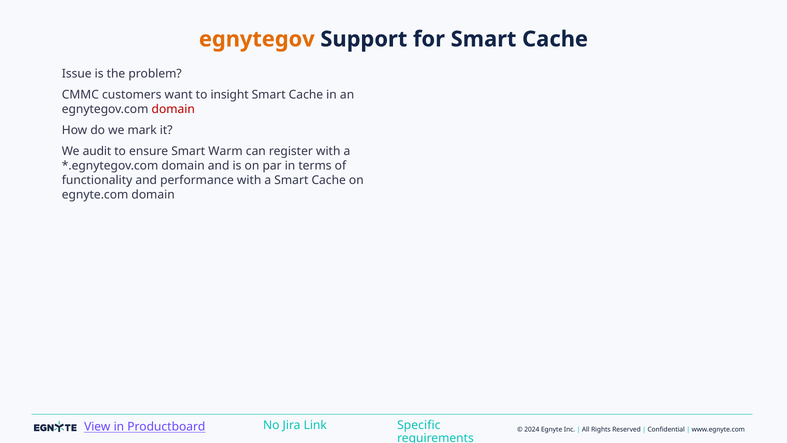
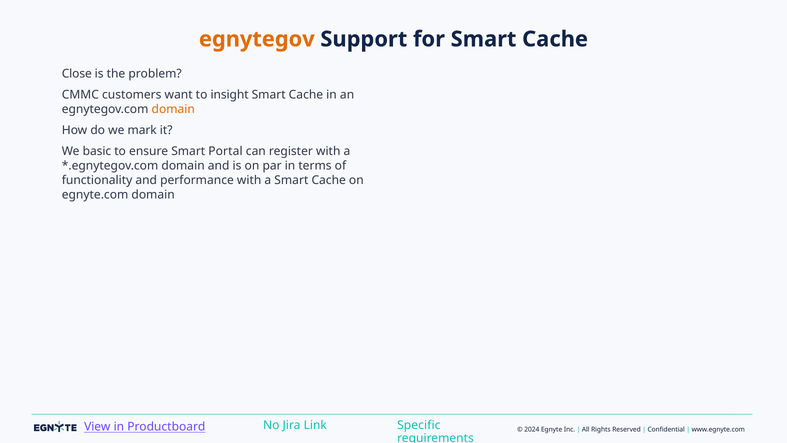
Issue: Issue -> Close
domain at (173, 109) colour: red -> orange
audit: audit -> basic
Warm: Warm -> Portal
